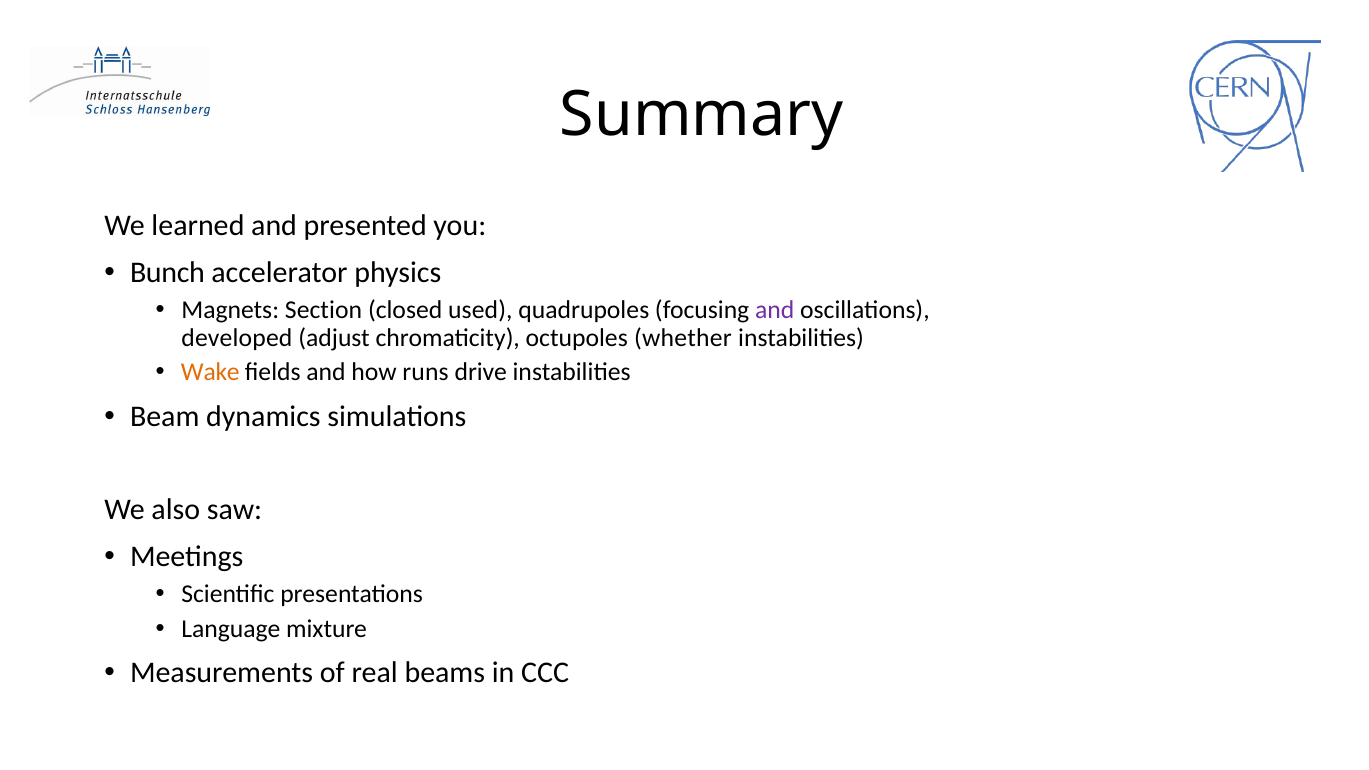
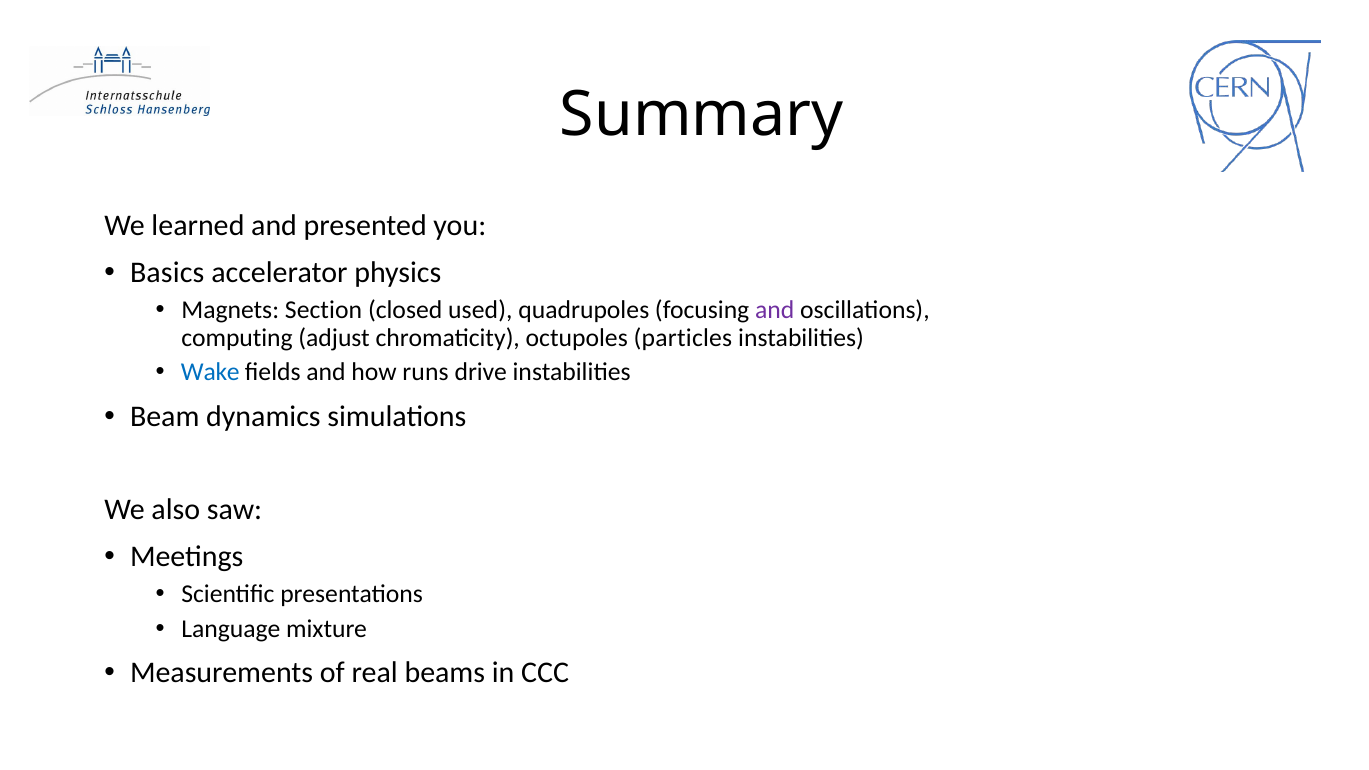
Bunch: Bunch -> Basics
developed: developed -> computing
whether: whether -> particles
Wake colour: orange -> blue
